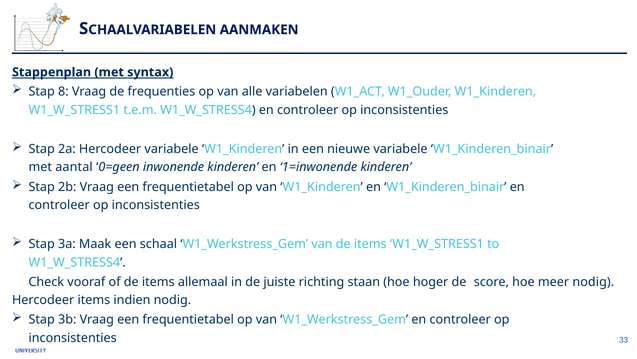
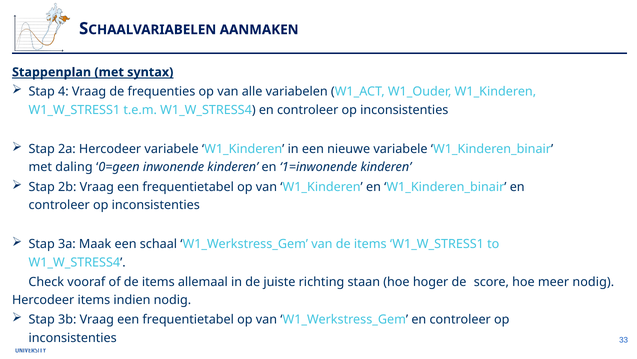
8: 8 -> 4
aantal: aantal -> daling
